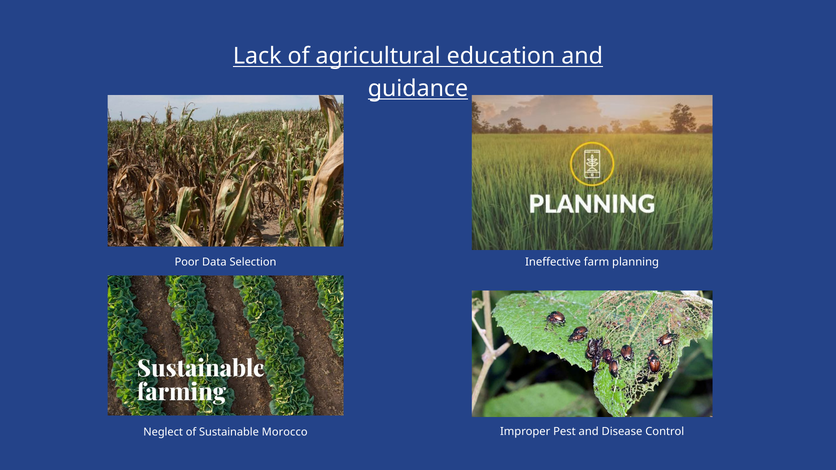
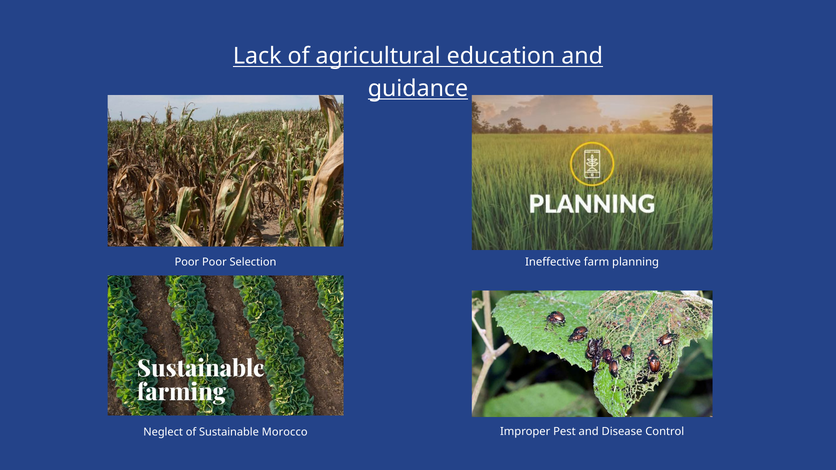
Poor Data: Data -> Poor
